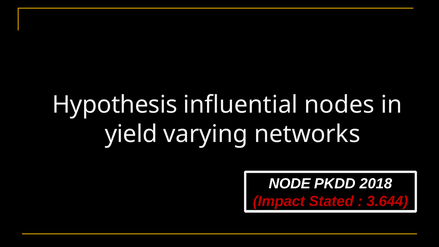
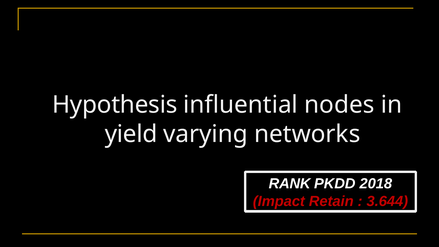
NODE: NODE -> RANK
Stated: Stated -> Retain
